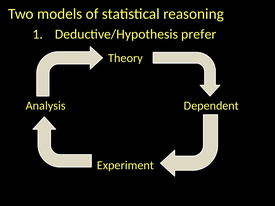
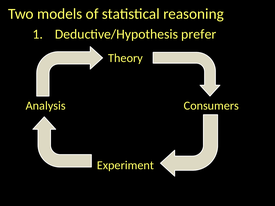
Dependent: Dependent -> Consumers
